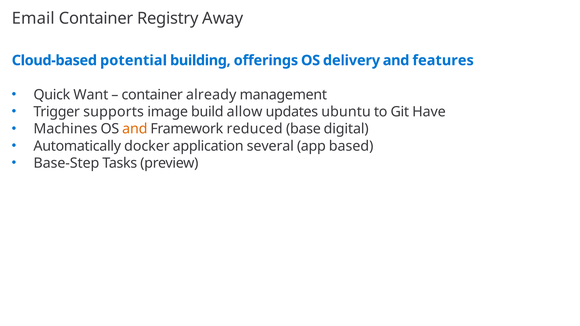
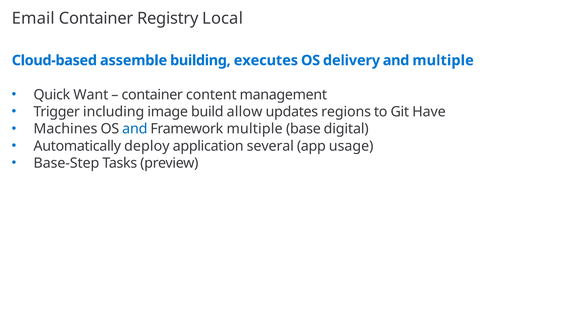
Away: Away -> Local
potential: potential -> assemble
offerings: offerings -> executes
and features: features -> multiple
already: already -> content
supports: supports -> including
ubuntu: ubuntu -> regions
and at (135, 129) colour: orange -> blue
Framework reduced: reduced -> multiple
docker: docker -> deploy
based: based -> usage
